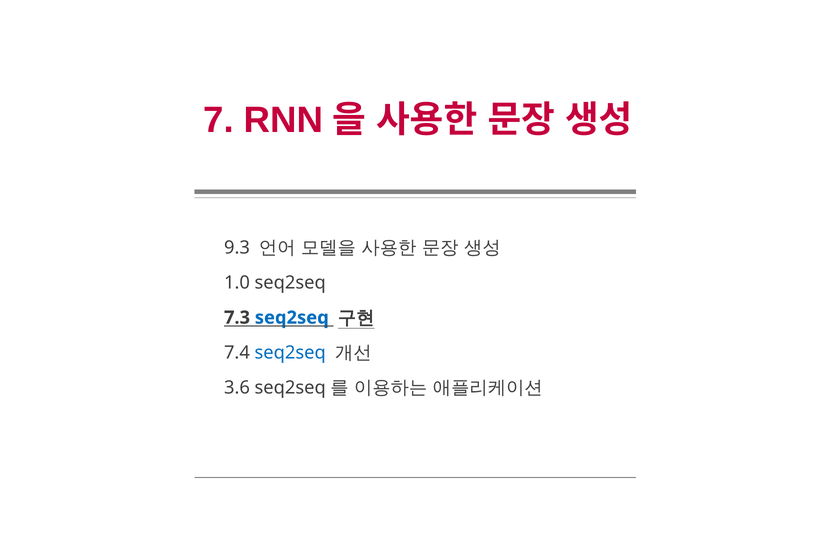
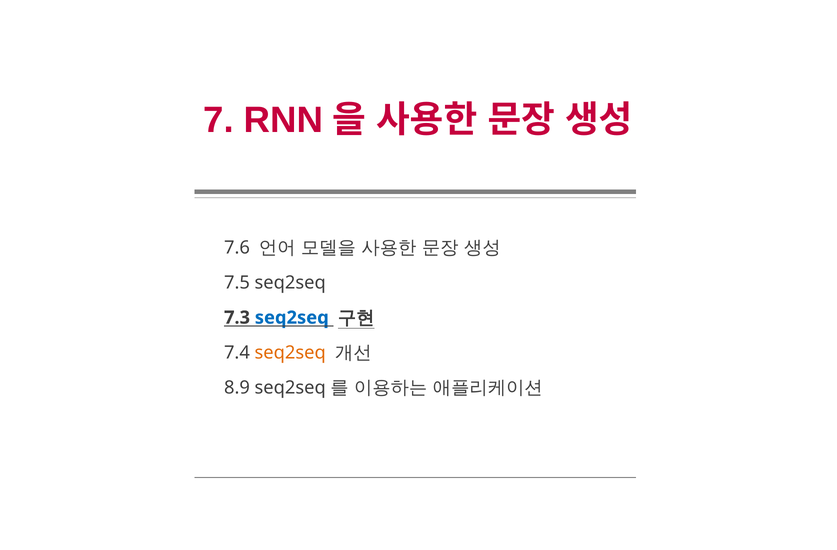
9.3: 9.3 -> 7.6
1.0: 1.0 -> 7.5
seq2seq at (290, 353) colour: blue -> orange
3.6: 3.6 -> 8.9
